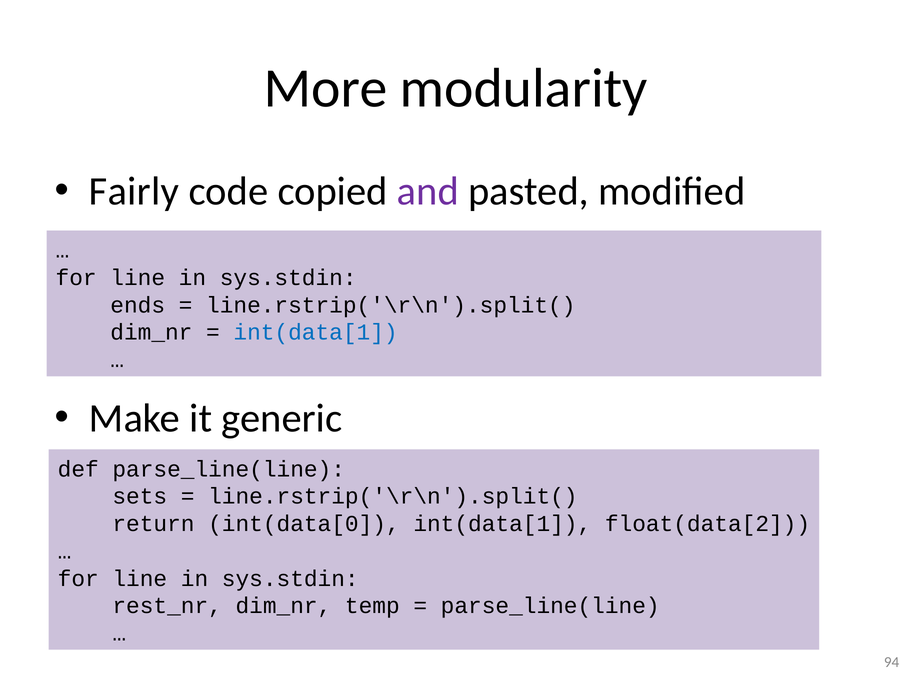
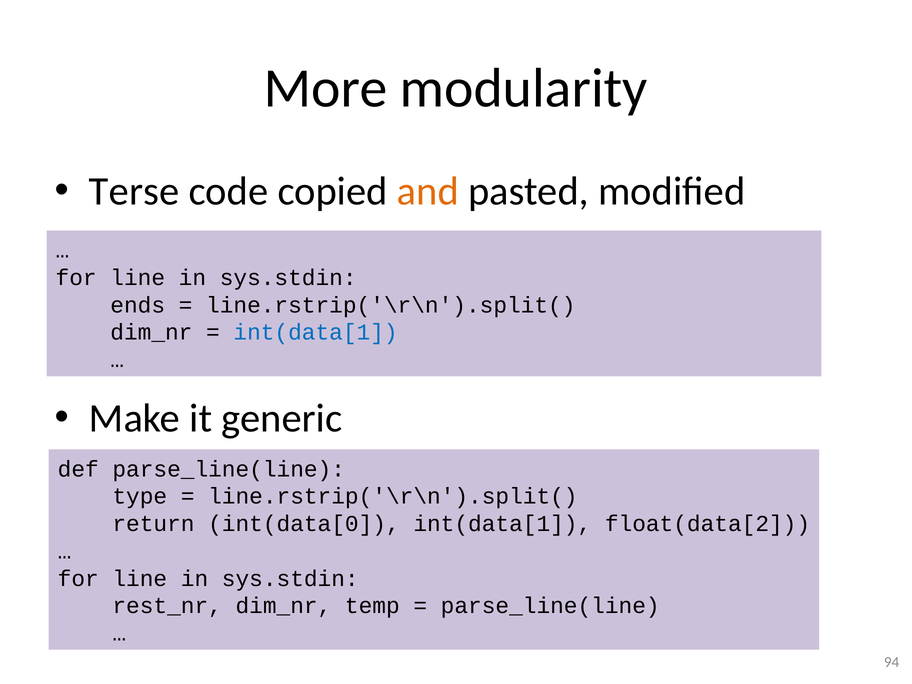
Fairly: Fairly -> Terse
and colour: purple -> orange
sets: sets -> type
